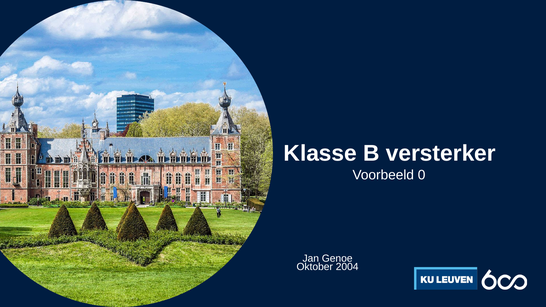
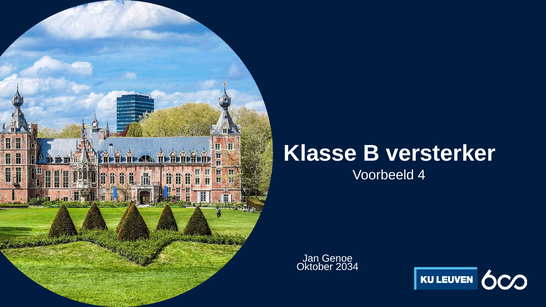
0: 0 -> 4
2004: 2004 -> 2034
